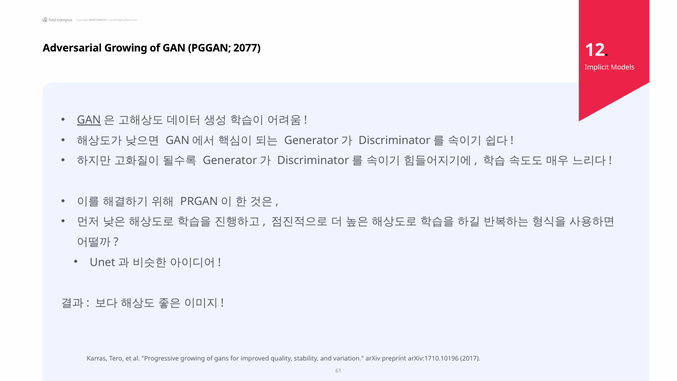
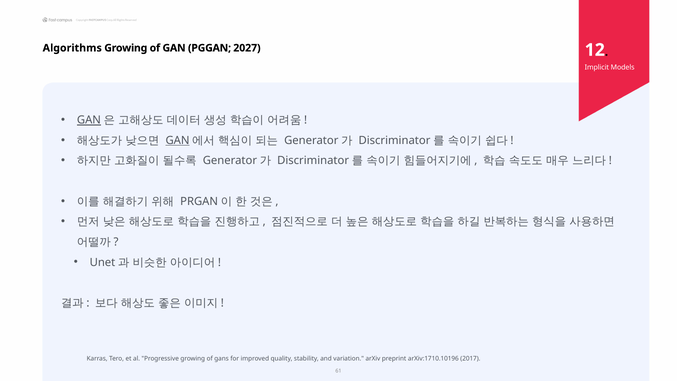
Adversarial: Adversarial -> Algorithms
2077: 2077 -> 2027
GAN at (178, 140) underline: none -> present
